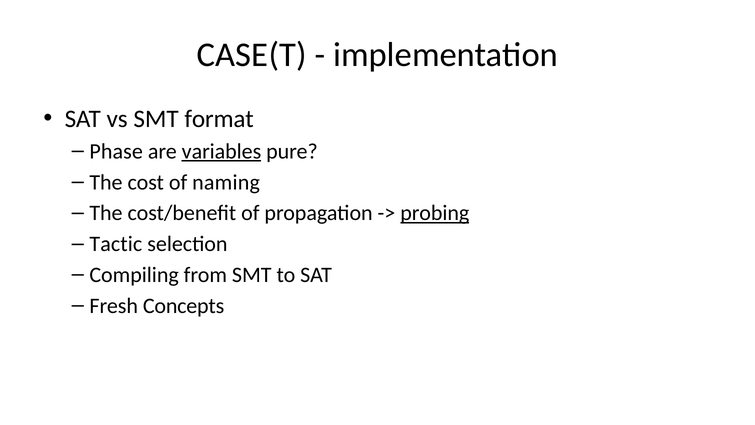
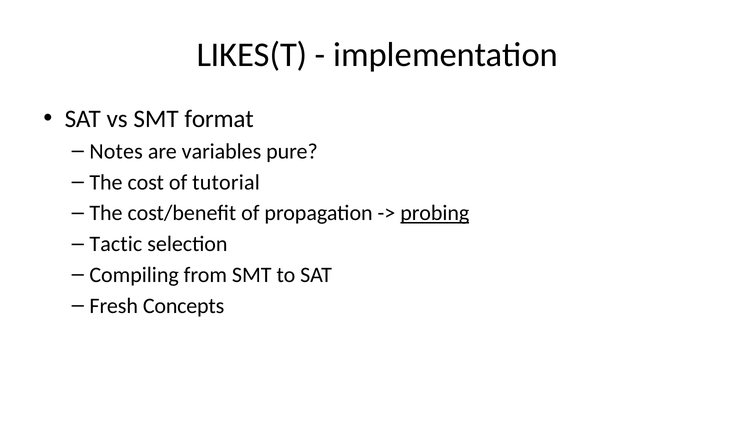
CASE(T: CASE(T -> LIKES(T
Phase: Phase -> Notes
variables underline: present -> none
naming: naming -> tutorial
